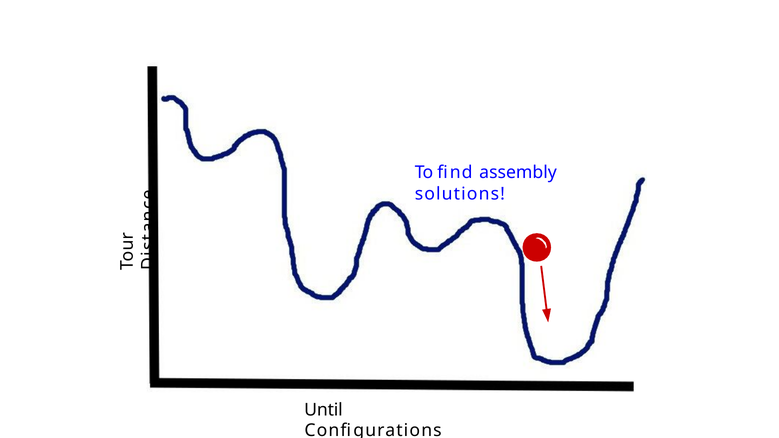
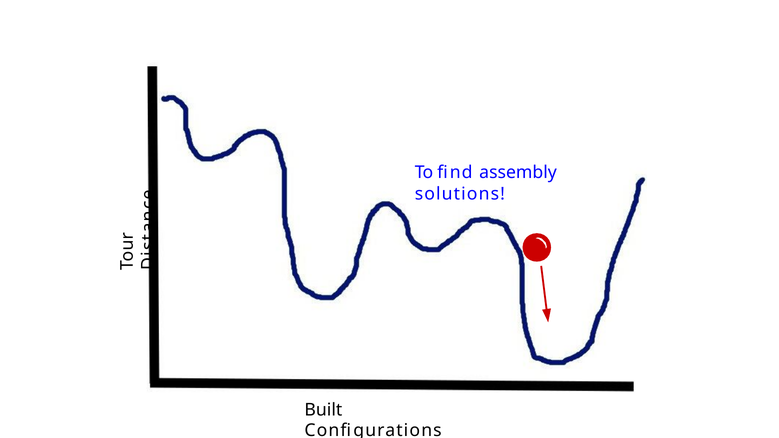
Until: Until -> Built
